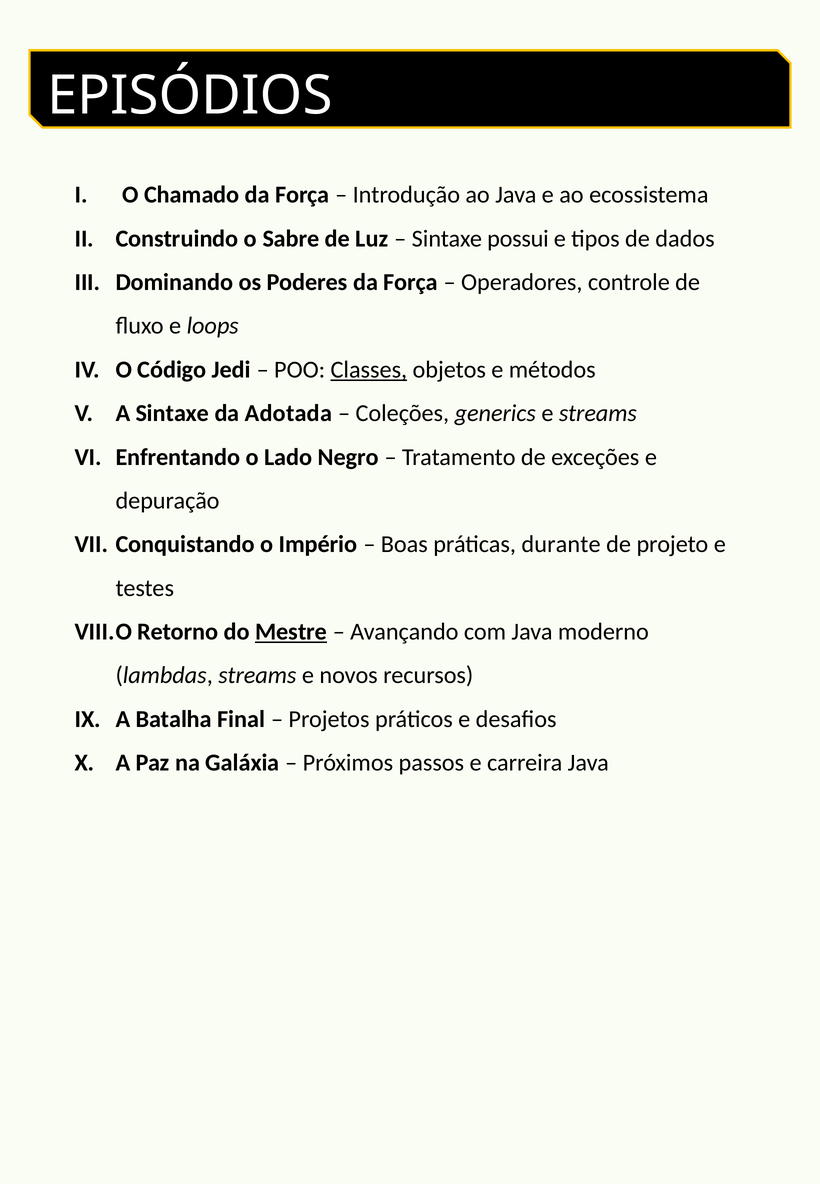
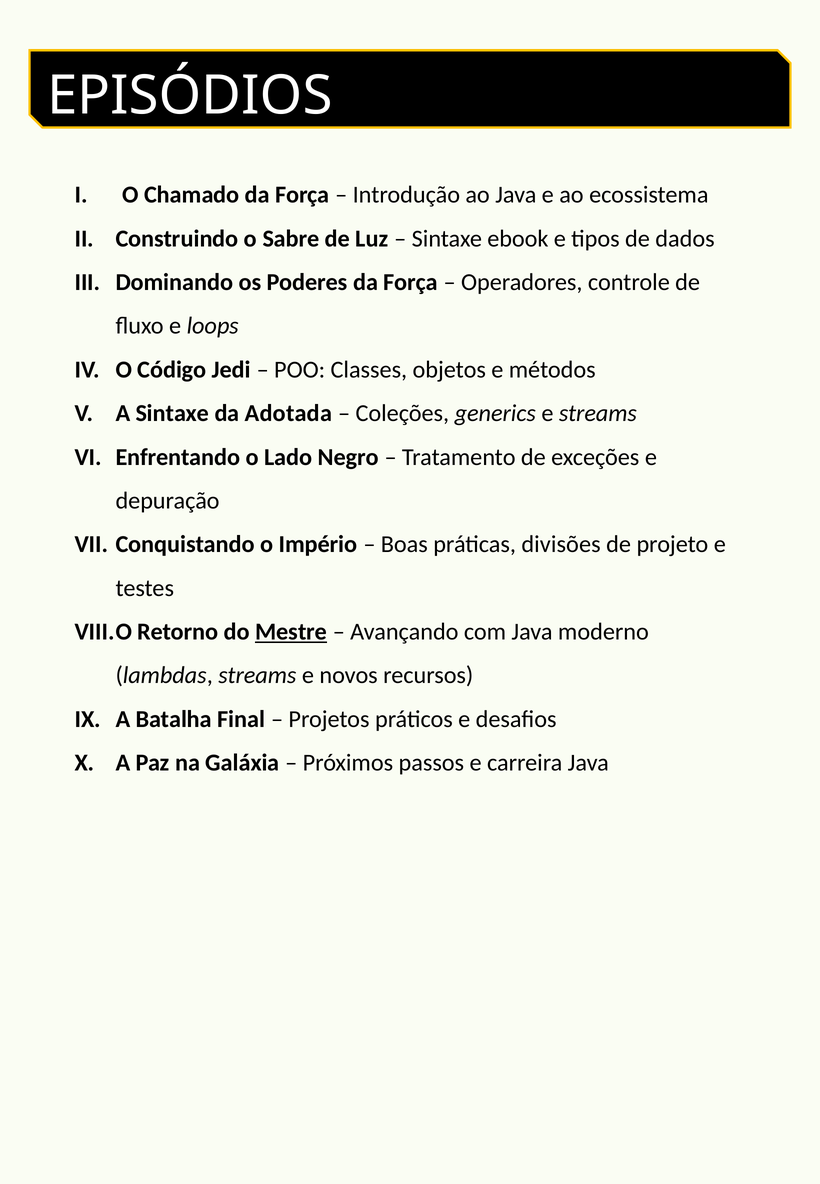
possui: possui -> ebook
Classes underline: present -> none
durante: durante -> divisões
